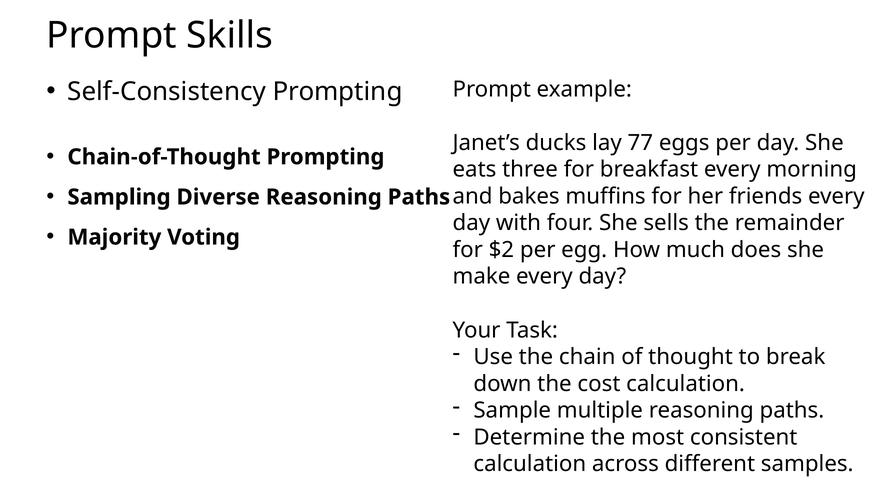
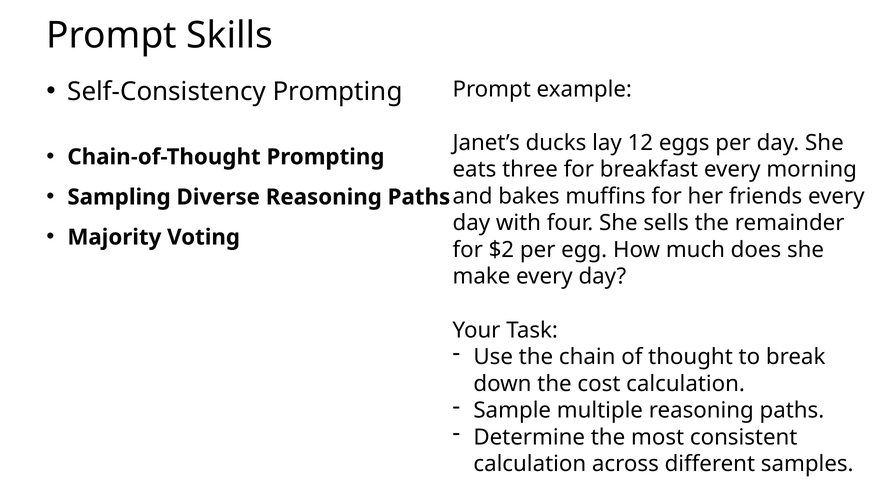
77: 77 -> 12
